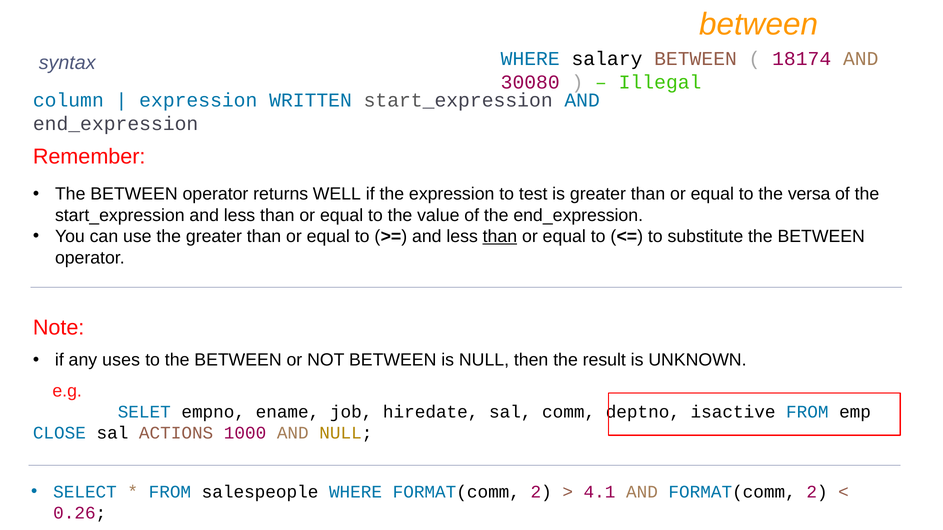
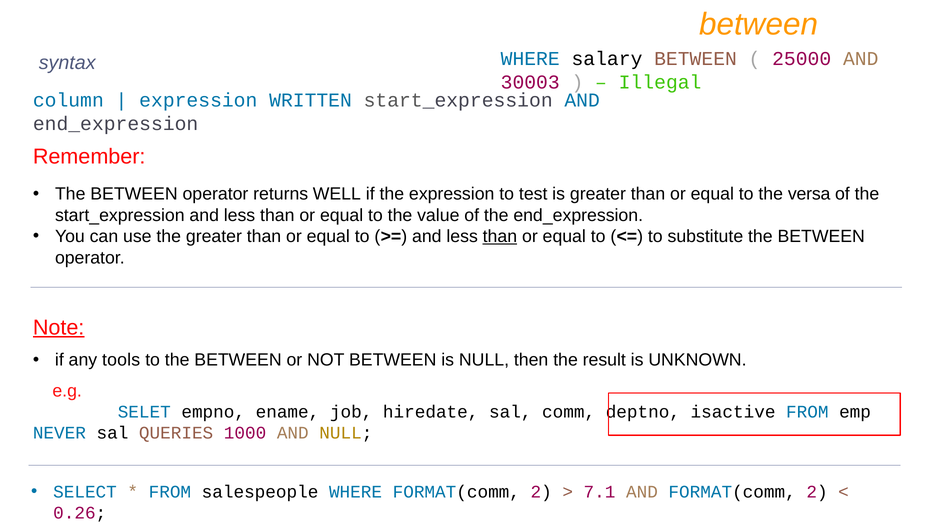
18174: 18174 -> 25000
30080: 30080 -> 30003
Note underline: none -> present
uses: uses -> tools
CLOSE: CLOSE -> NEVER
ACTIONS: ACTIONS -> QUERIES
4.1: 4.1 -> 7.1
